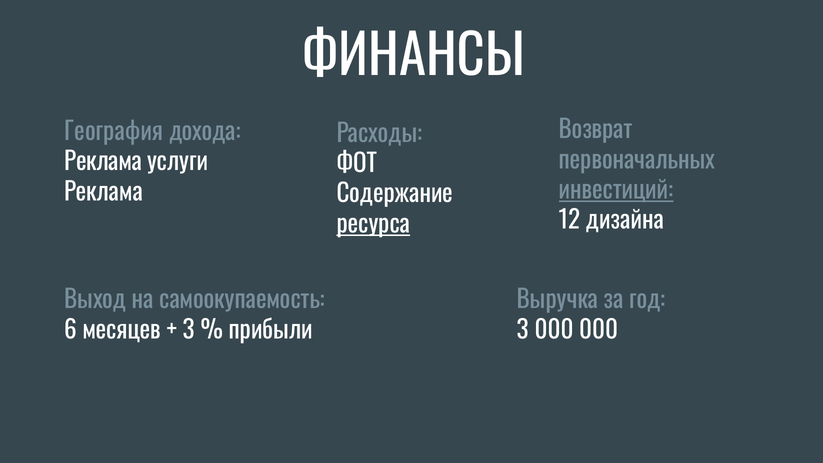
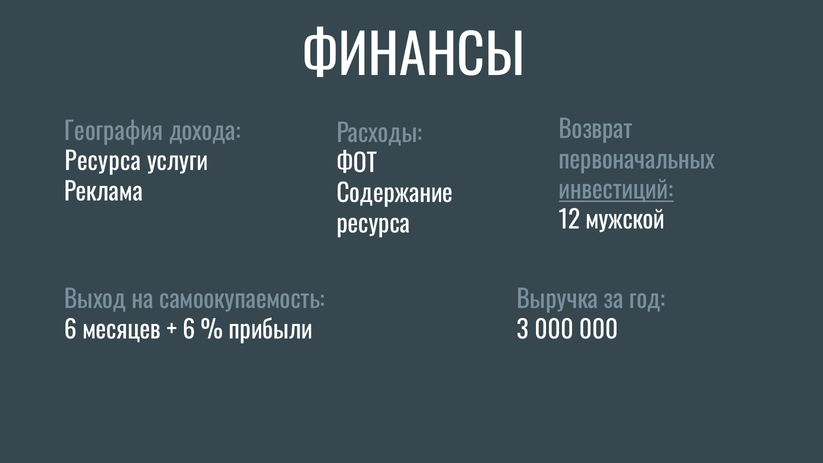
Реклама at (103, 162): Реклама -> Ресурса
дизайна: дизайна -> мужской
ресурса at (373, 224) underline: present -> none
3 at (189, 330): 3 -> 6
